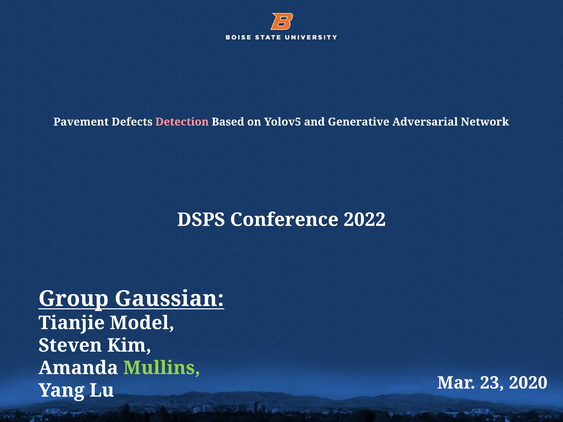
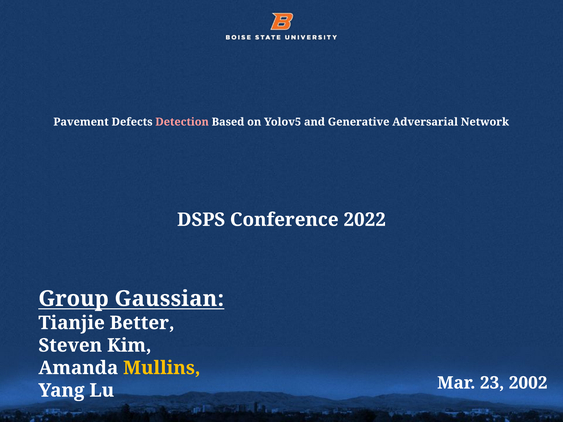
Model: Model -> Better
Mullins colour: light green -> yellow
2020: 2020 -> 2002
